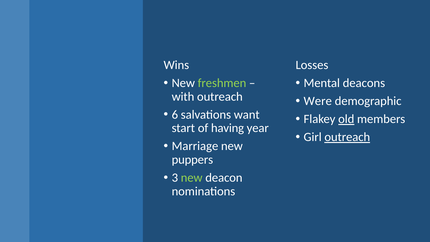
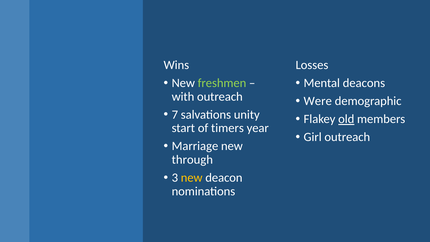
6: 6 -> 7
want: want -> unity
having: having -> timers
outreach at (347, 137) underline: present -> none
puppers: puppers -> through
new at (192, 178) colour: light green -> yellow
